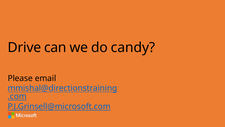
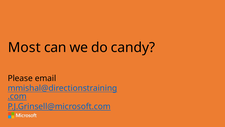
Drive: Drive -> Most
